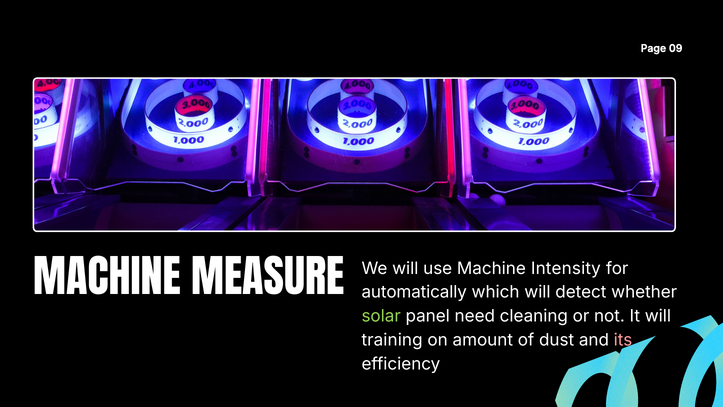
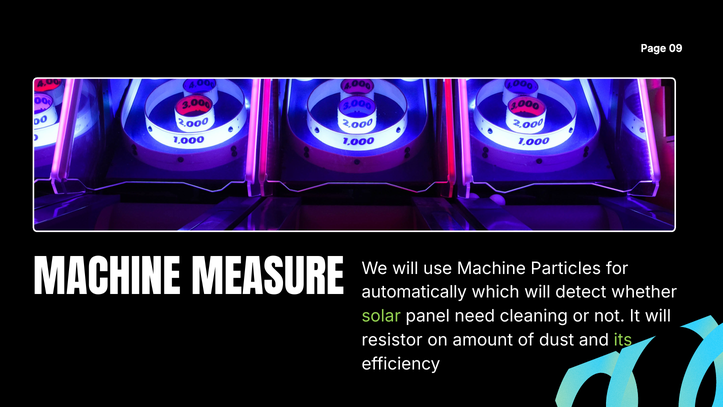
Intensity: Intensity -> Particles
training: training -> resistor
its colour: pink -> light green
